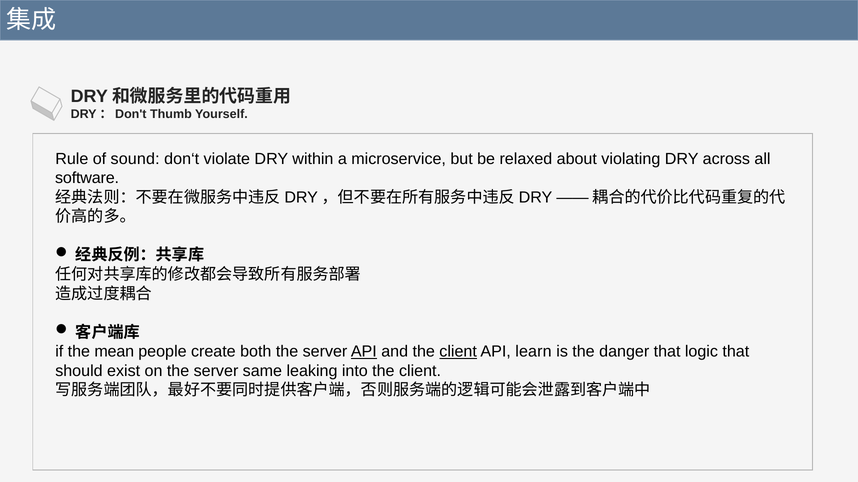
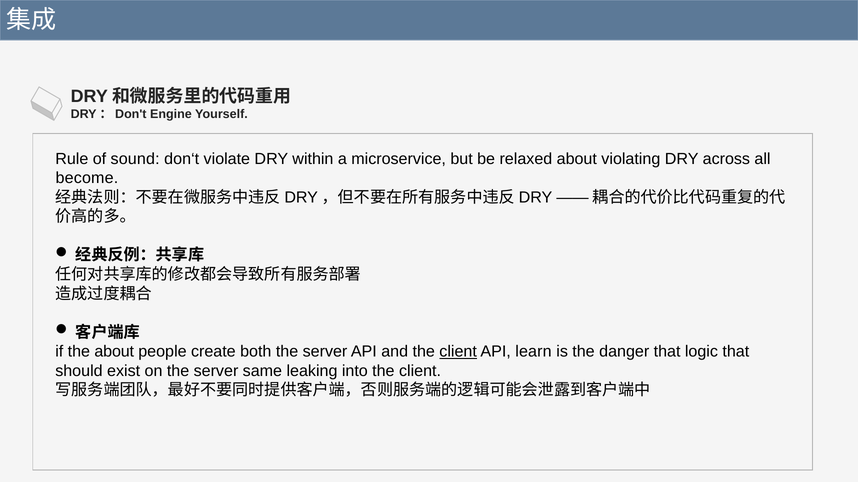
Thumb: Thumb -> Engine
software: software -> become
the mean: mean -> about
API at (364, 352) underline: present -> none
